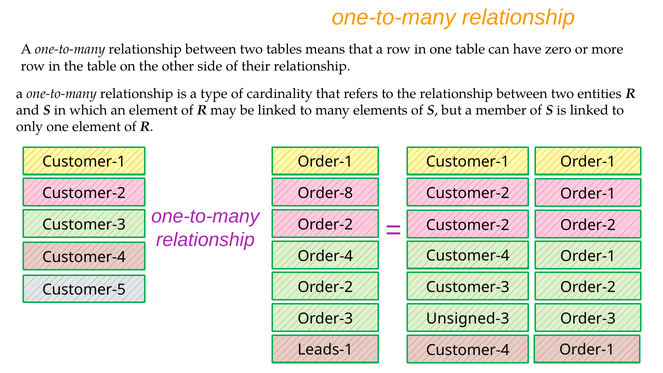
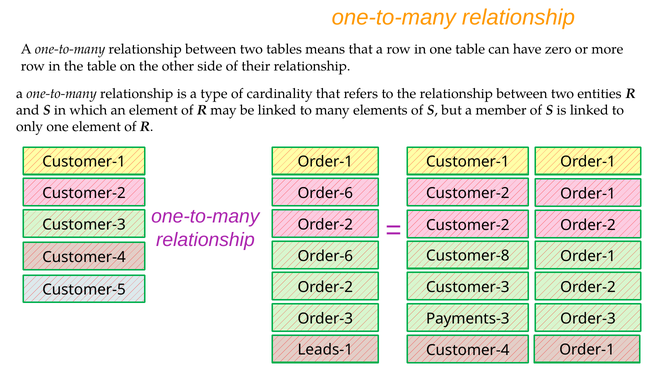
Customer-2 Order-8: Order-8 -> Order-6
Customer-4 at (468, 256): Customer-4 -> Customer-8
Order-4 at (325, 256): Order-4 -> Order-6
Unsigned-3: Unsigned-3 -> Payments-3
